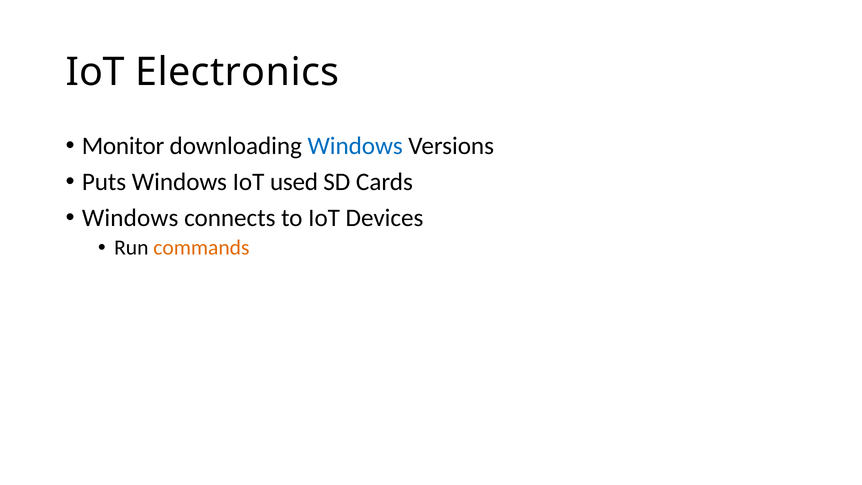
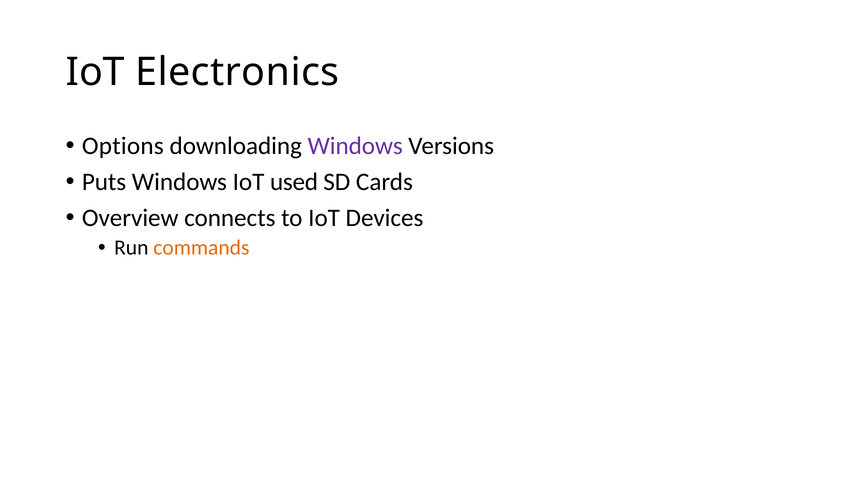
Monitor: Monitor -> Options
Windows at (355, 146) colour: blue -> purple
Windows at (130, 218): Windows -> Overview
